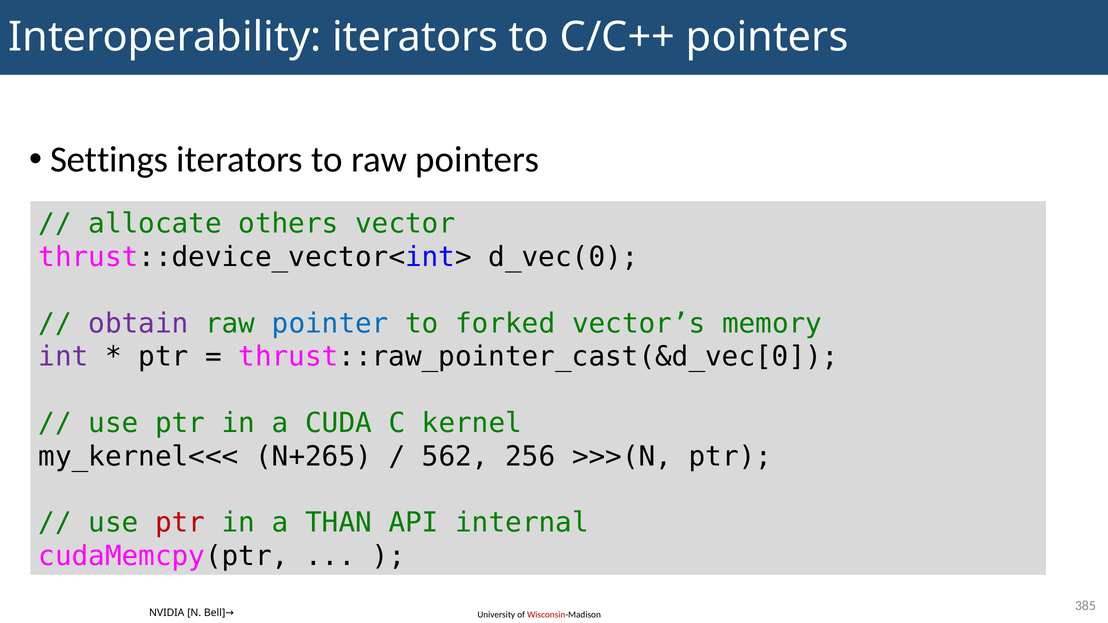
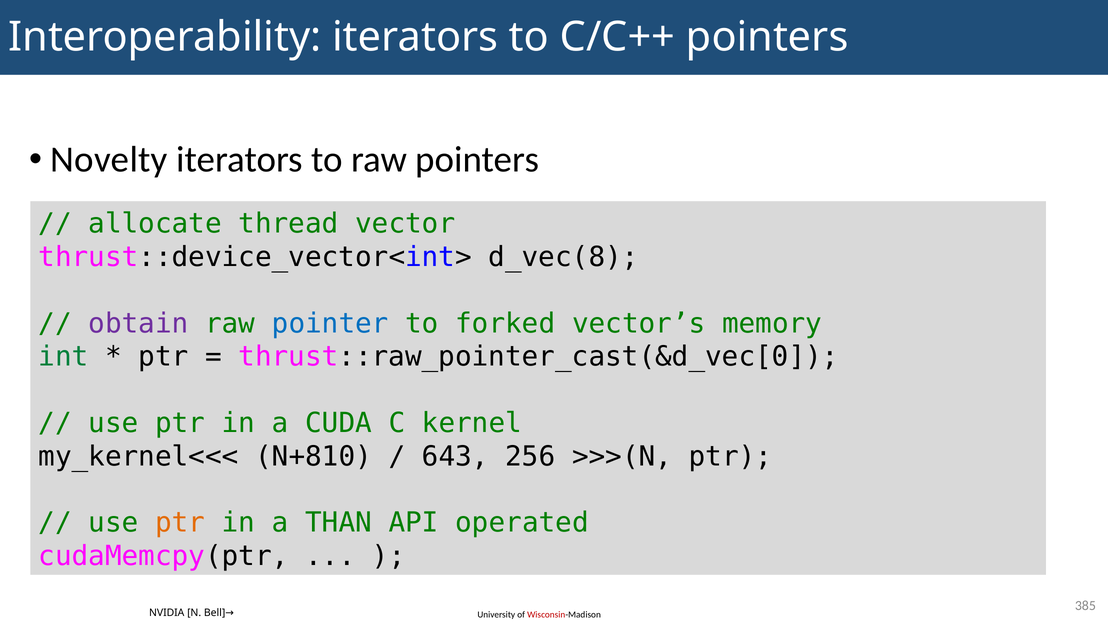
Settings: Settings -> Novelty
others: others -> thread
d_vec(0: d_vec(0 -> d_vec(8
int colour: purple -> green
N+265: N+265 -> N+810
562: 562 -> 643
ptr at (180, 523) colour: red -> orange
internal: internal -> operated
